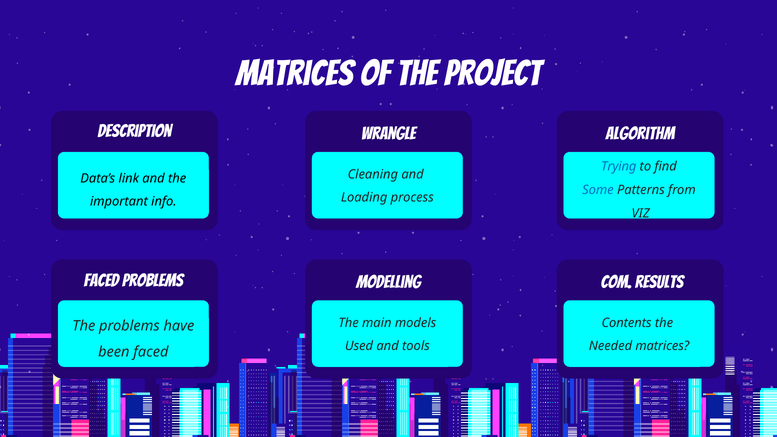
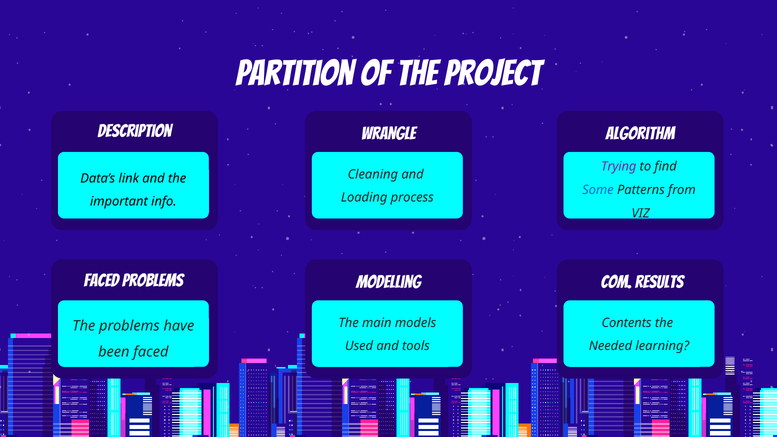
Matrices at (294, 74): Matrices -> Partition
Trying colour: blue -> purple
Needed matrices: matrices -> learning
